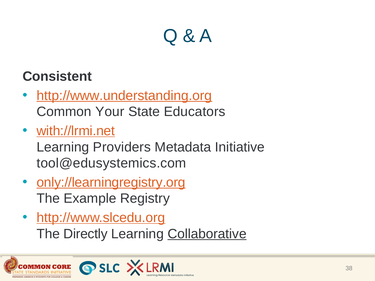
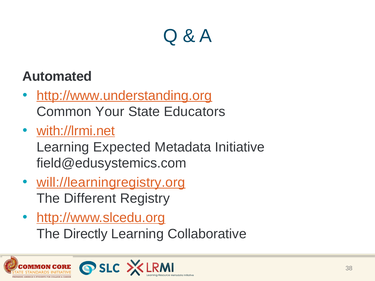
Consistent: Consistent -> Automated
Providers: Providers -> Expected
tool@edusystemics.com: tool@edusystemics.com -> field@edusystemics.com
only://learningregistry.org: only://learningregistry.org -> will://learningregistry.org
Example: Example -> Different
Collaborative underline: present -> none
